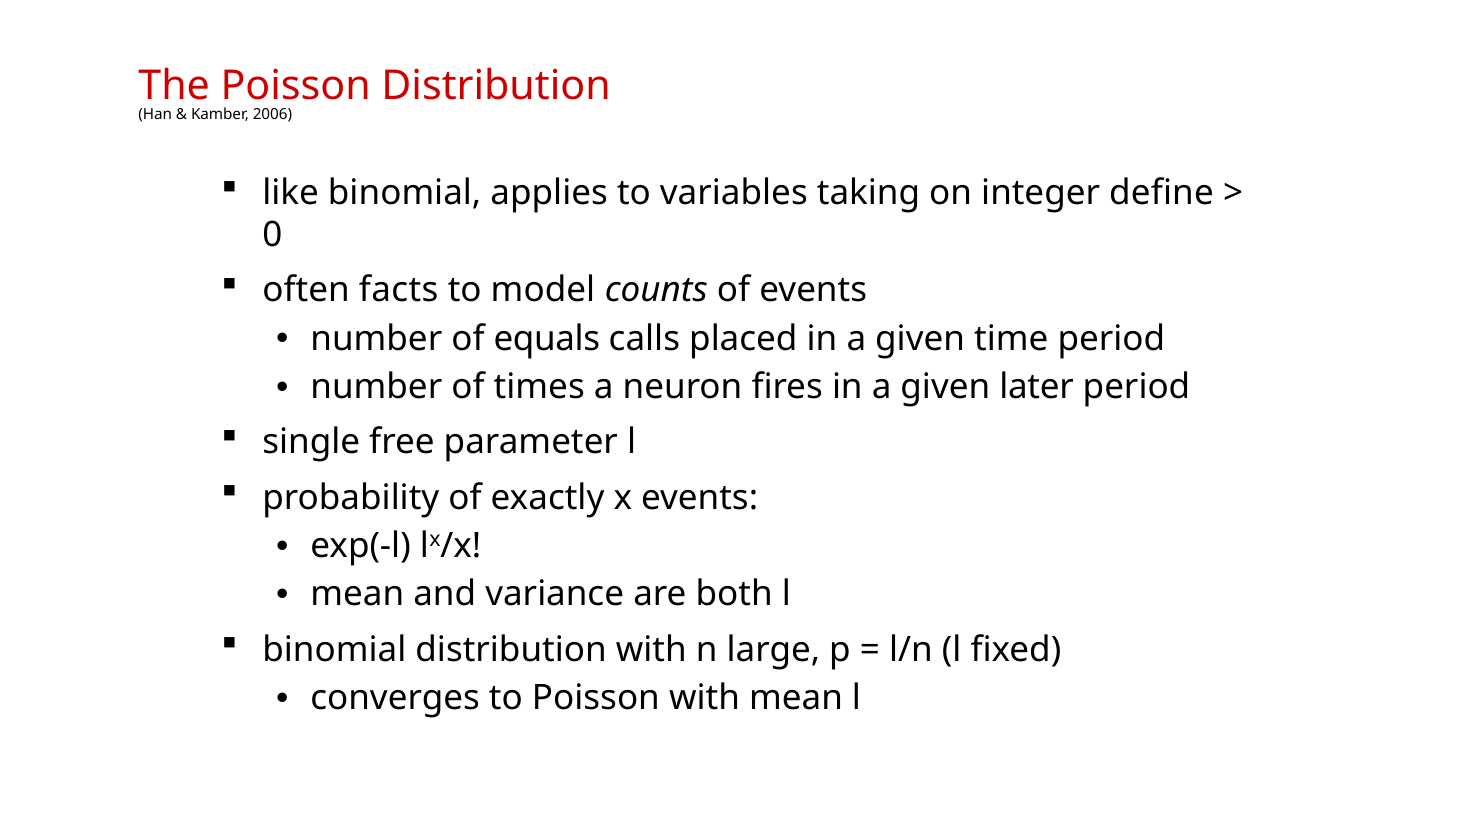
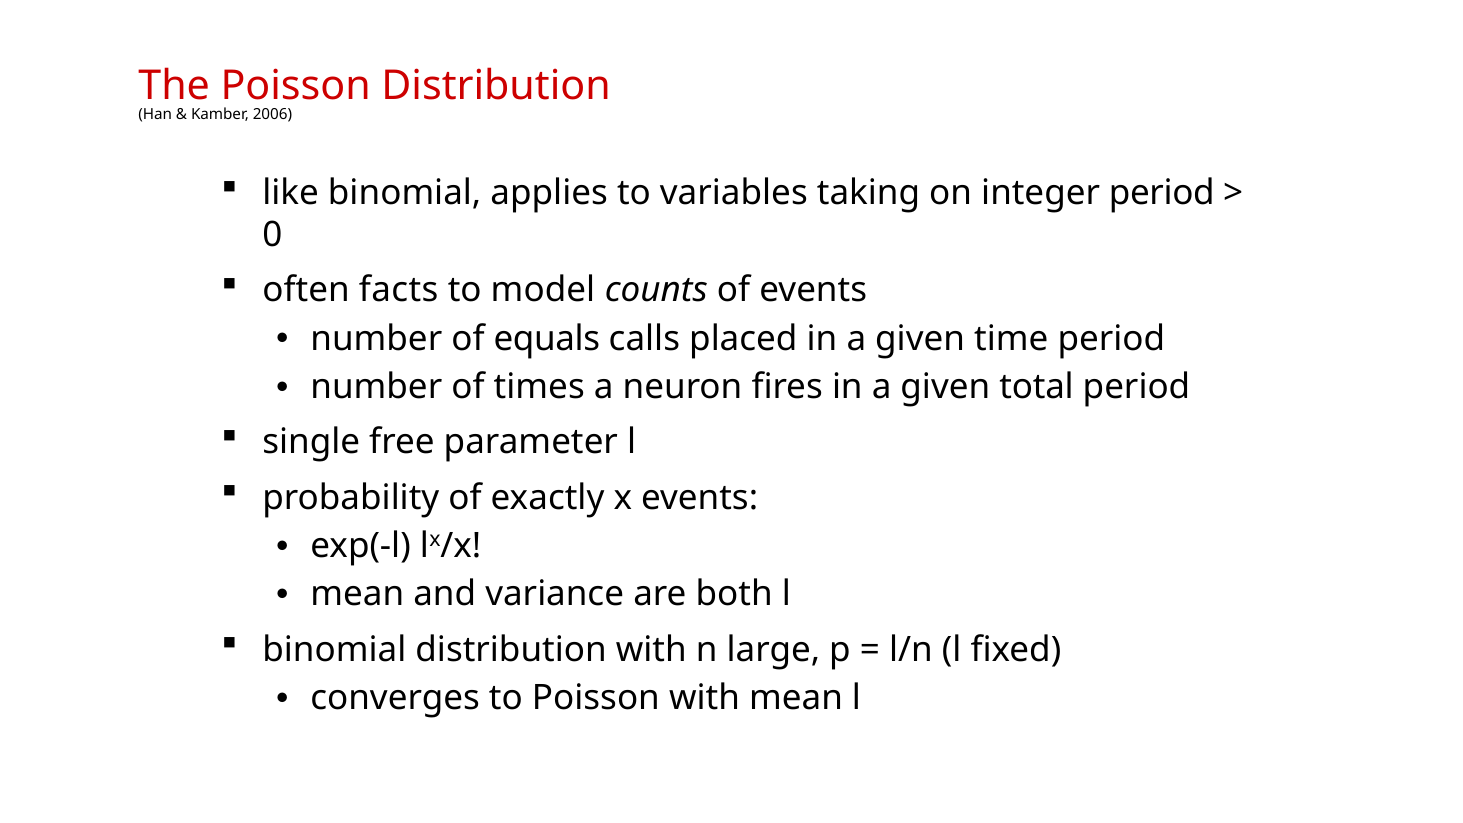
integer define: define -> period
later: later -> total
